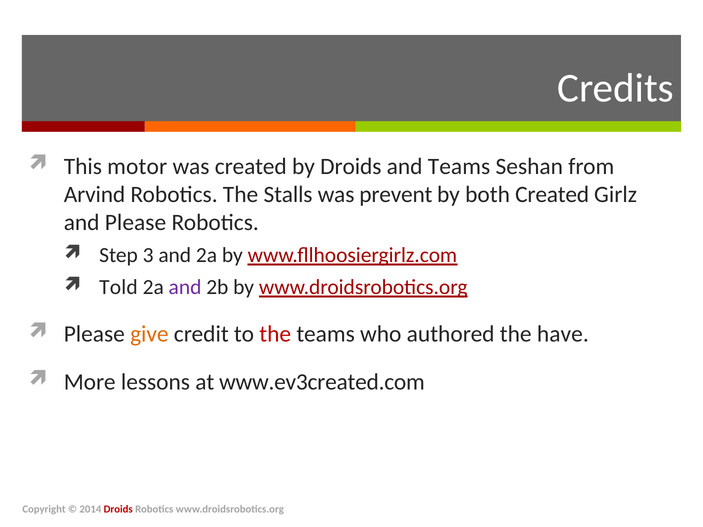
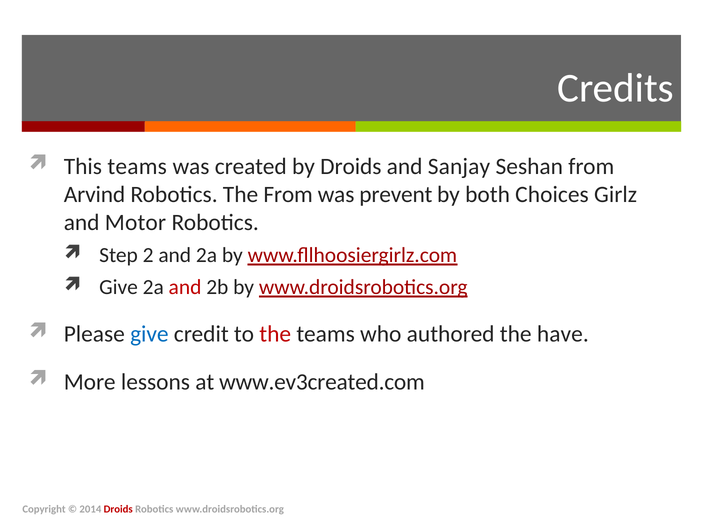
This motor: motor -> teams
and Teams: Teams -> Sanjay
The Stalls: Stalls -> From
both Created: Created -> Choices
and Please: Please -> Motor
3: 3 -> 2
Told at (118, 287): Told -> Give
and at (185, 287) colour: purple -> red
give at (149, 334) colour: orange -> blue
